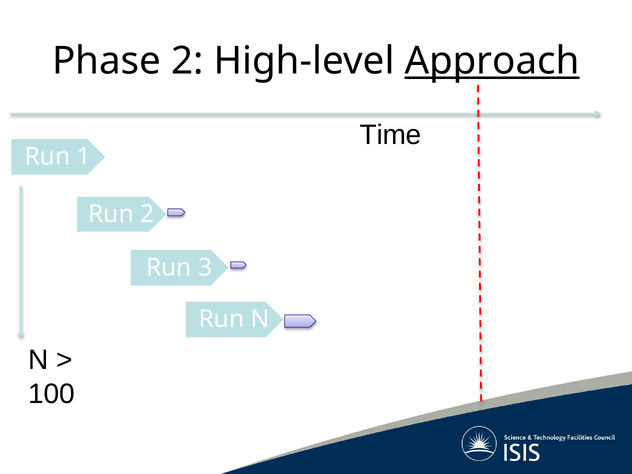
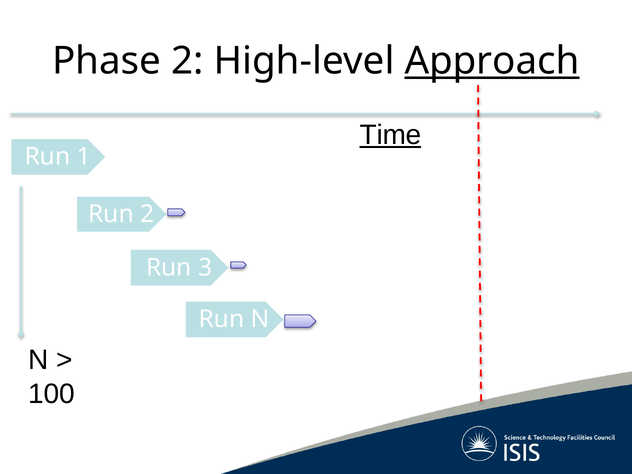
Time underline: none -> present
